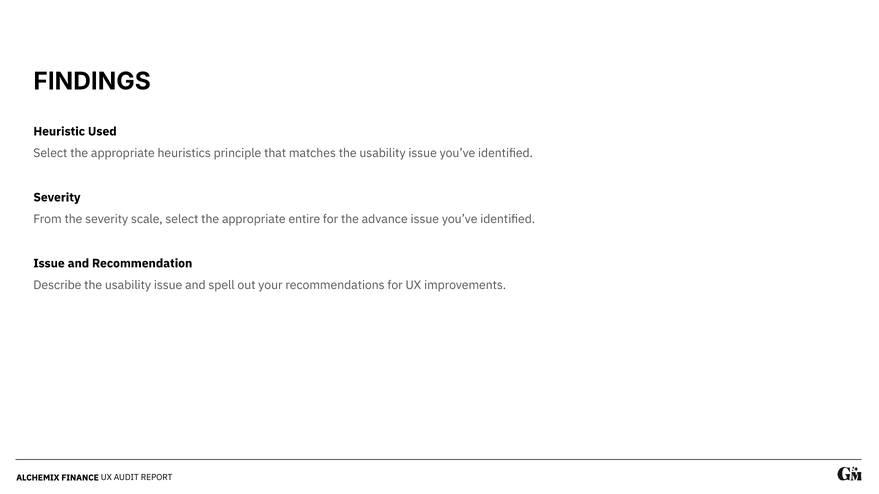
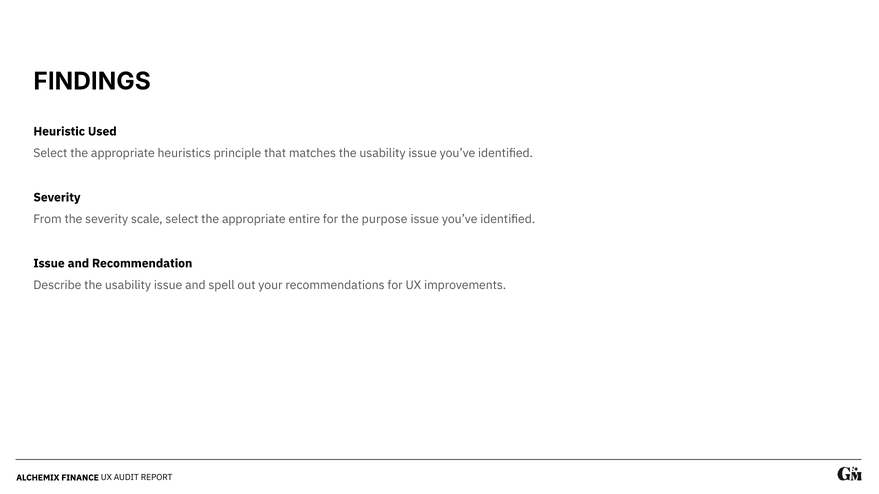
advance: advance -> purpose
